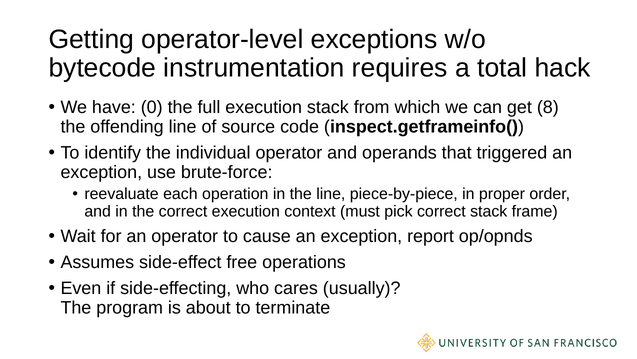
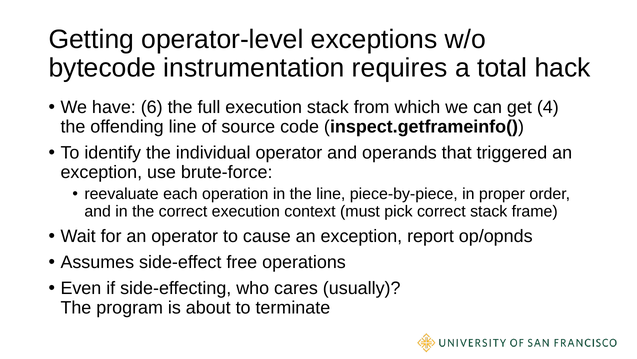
0: 0 -> 6
8: 8 -> 4
